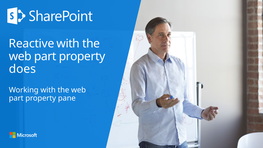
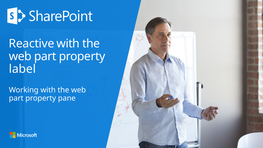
does: does -> label
